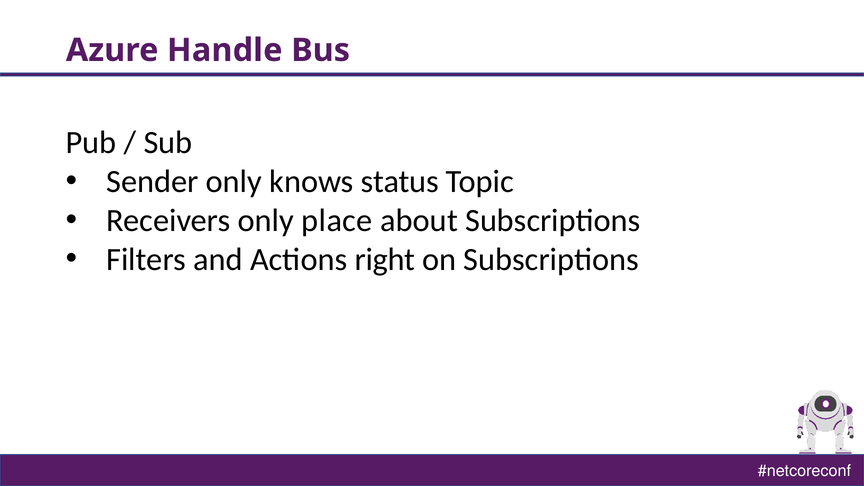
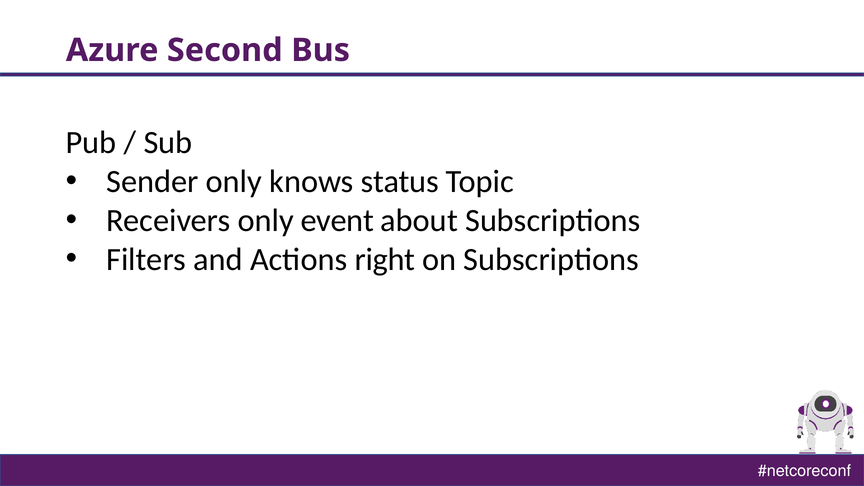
Handle: Handle -> Second
place: place -> event
